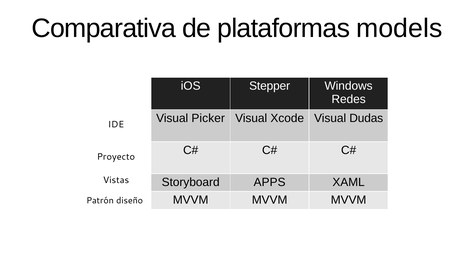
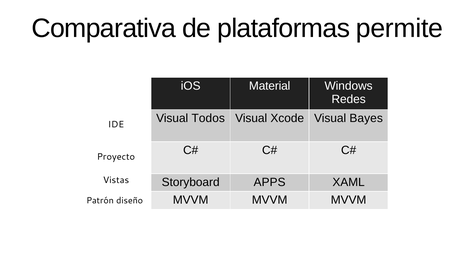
models: models -> permite
Stepper: Stepper -> Material
Picker: Picker -> Todos
Dudas: Dudas -> Bayes
